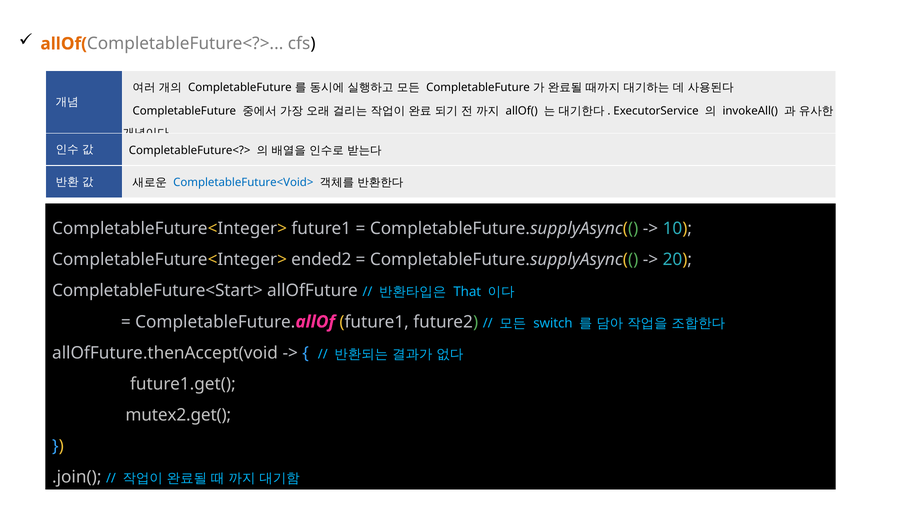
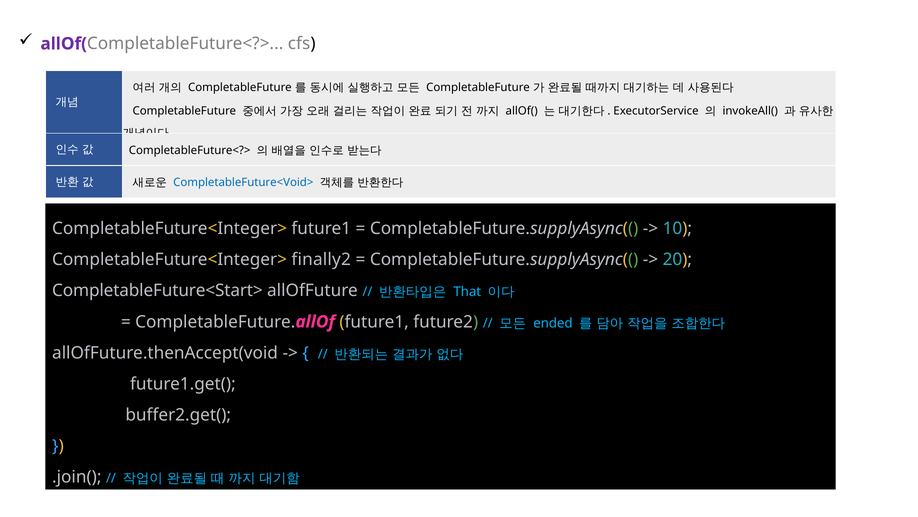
allOf( at (64, 44) colour: orange -> purple
ended2: ended2 -> finally2
switch: switch -> ended
mutex2.get(: mutex2.get( -> buffer2.get(
